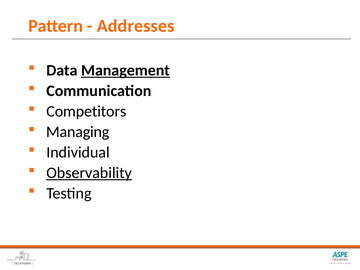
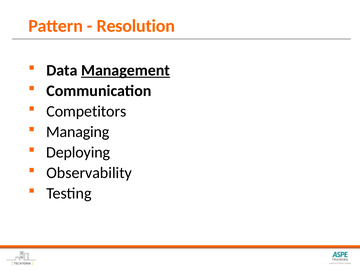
Addresses: Addresses -> Resolution
Individual: Individual -> Deploying
Observability underline: present -> none
